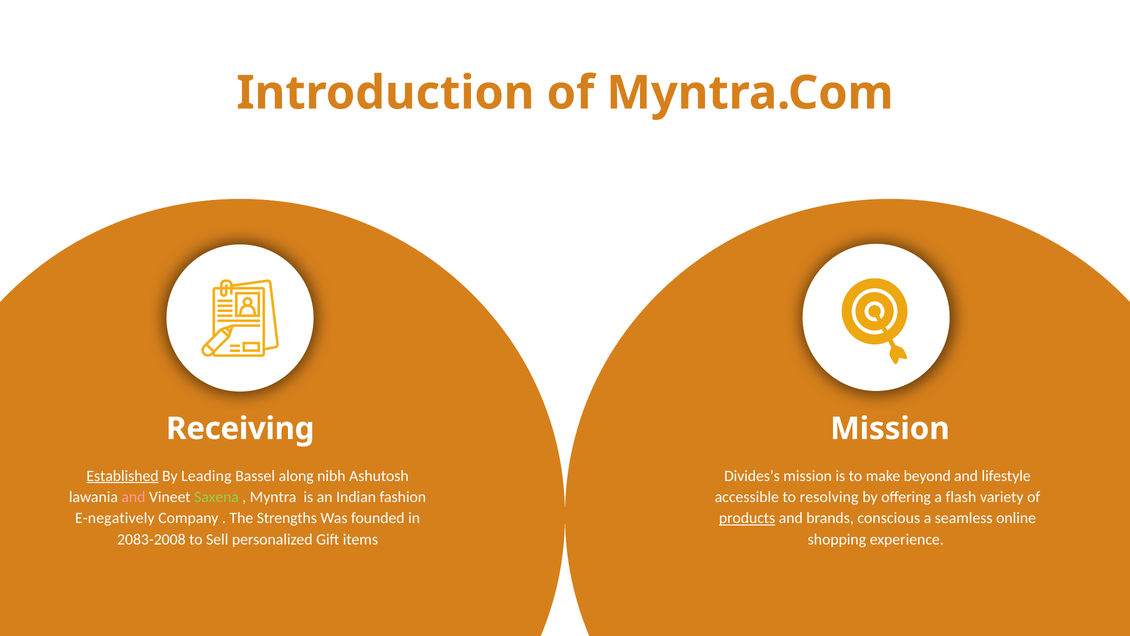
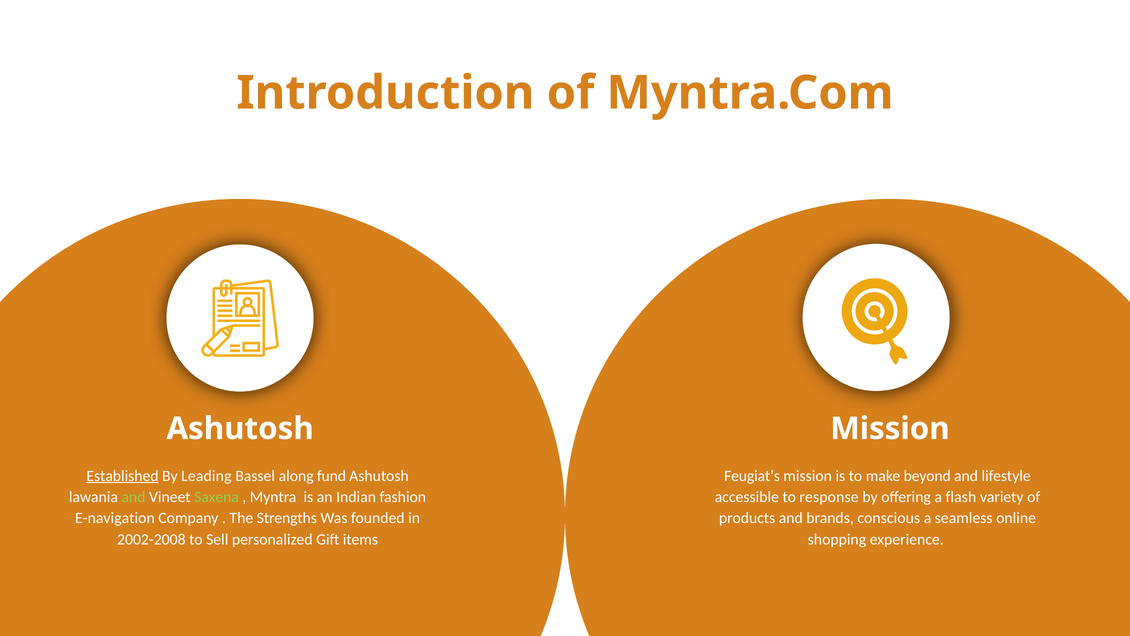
Receiving at (240, 428): Receiving -> Ashutosh
nibh: nibh -> fund
Divides’s: Divides’s -> Feugiat’s
and at (133, 497) colour: pink -> light green
resolving: resolving -> response
E-negatively: E-negatively -> E-navigation
products underline: present -> none
2083-2008: 2083-2008 -> 2002-2008
